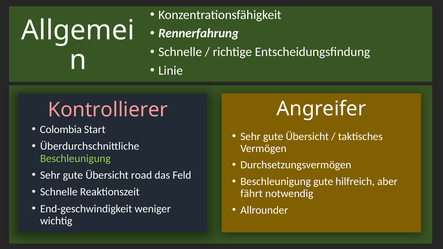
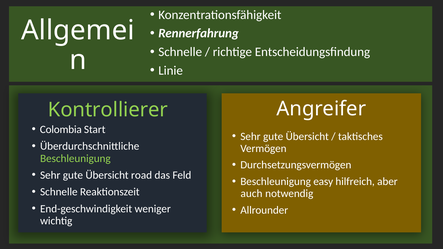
Kontrollierer colour: pink -> light green
Beschleunigung gute: gute -> easy
fährt: fährt -> auch
